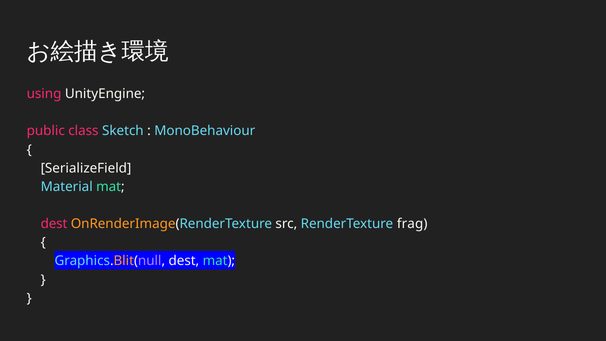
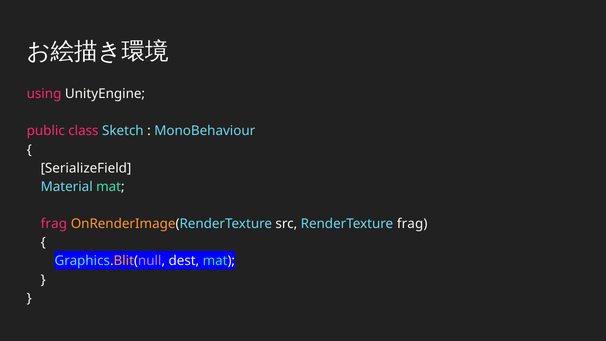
dest at (54, 224): dest -> frag
